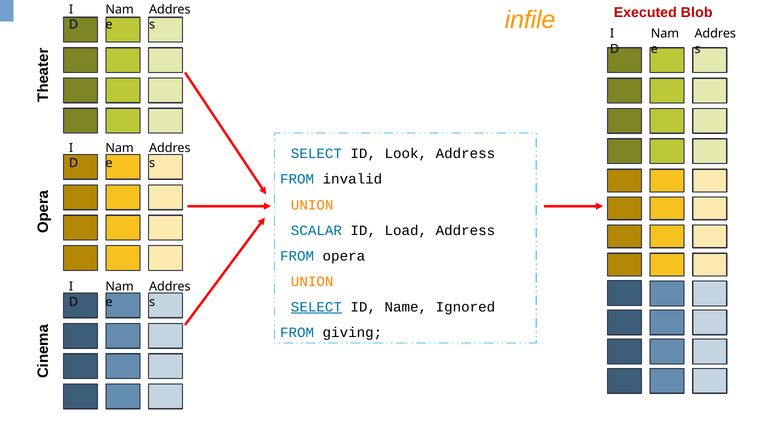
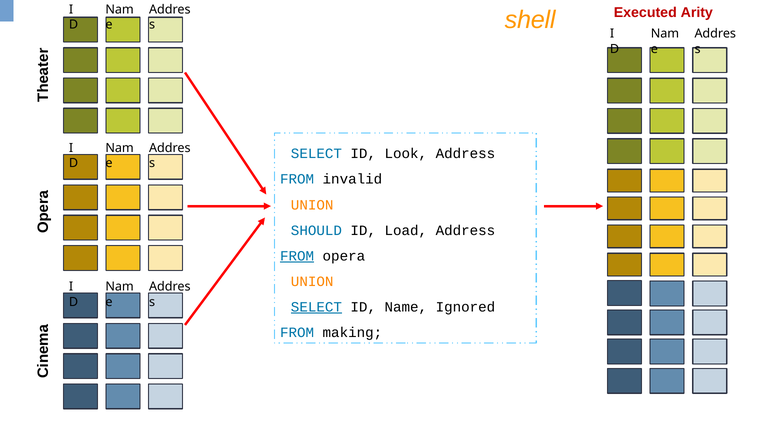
Blob: Blob -> Arity
infile: infile -> shell
SCALAR: SCALAR -> SHOULD
FROM at (297, 256) underline: none -> present
giving: giving -> making
